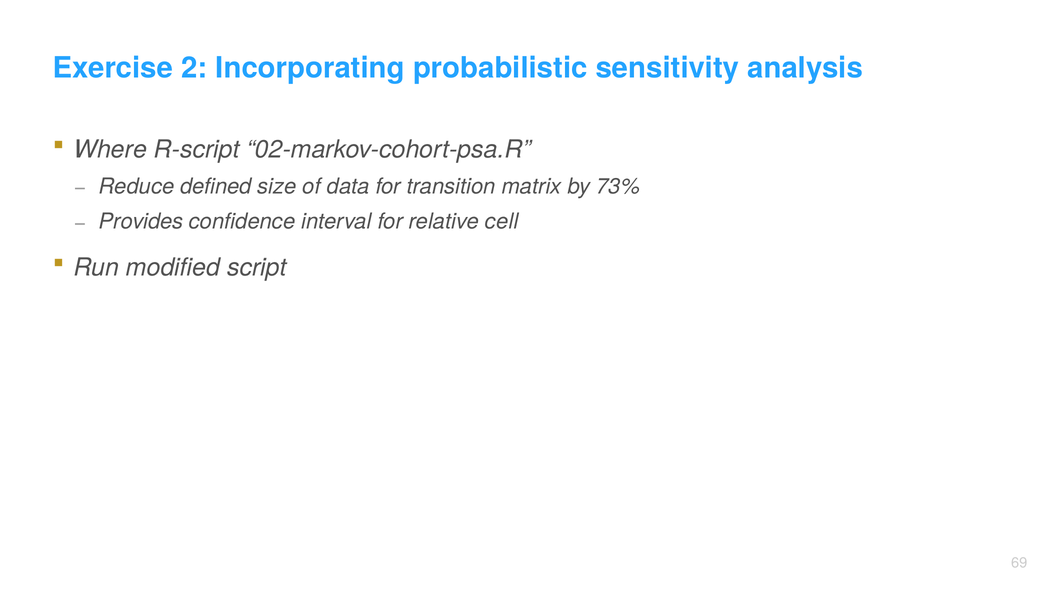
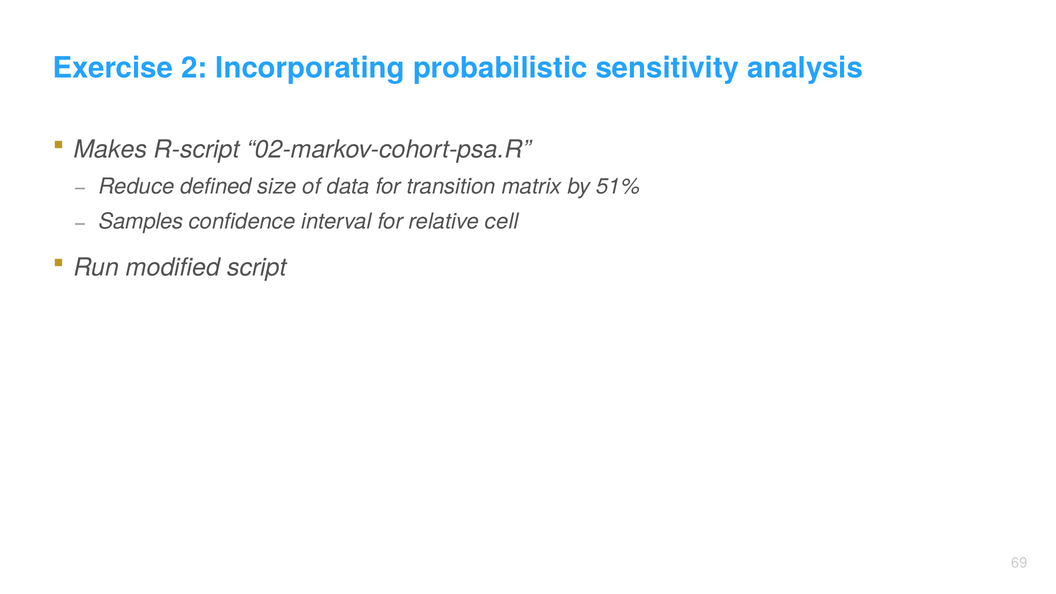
Where: Where -> Makes
73%: 73% -> 51%
Provides: Provides -> Samples
